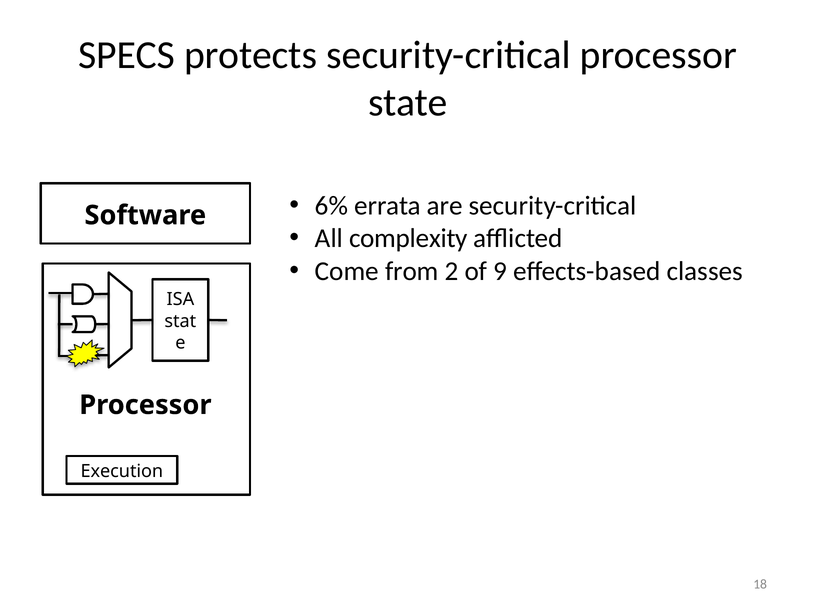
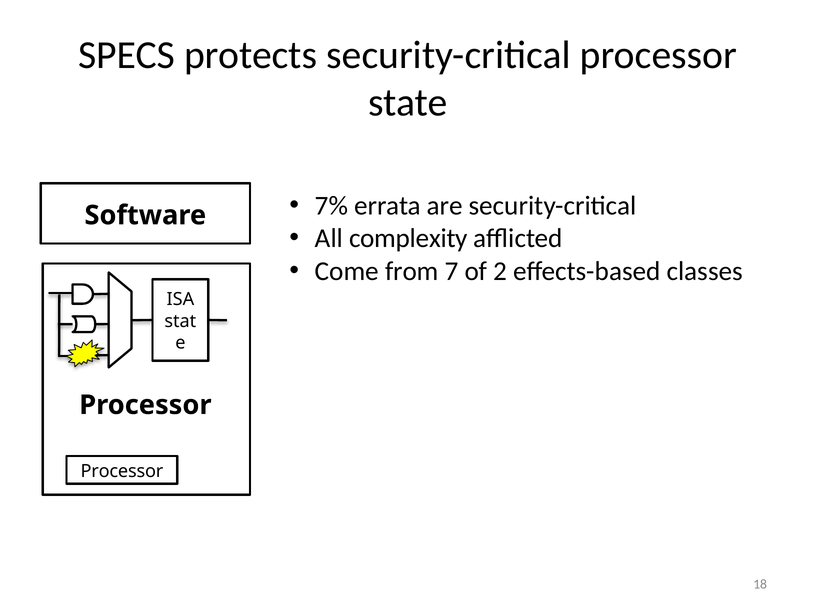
6%: 6% -> 7%
2: 2 -> 7
9: 9 -> 2
Execution at (122, 471): Execution -> Processor
